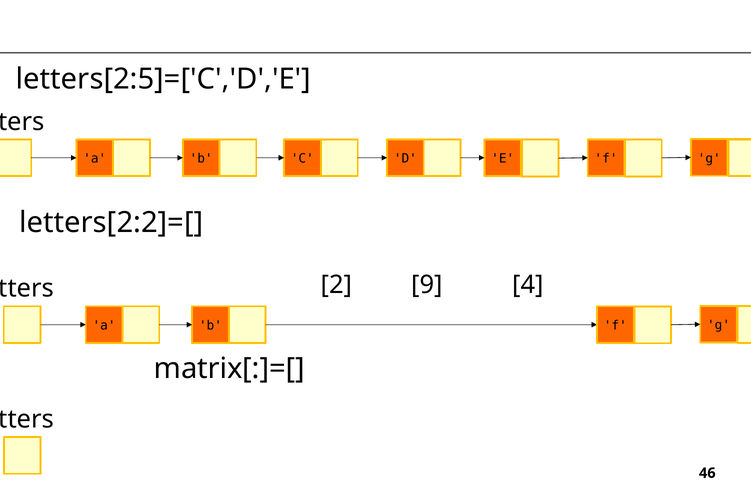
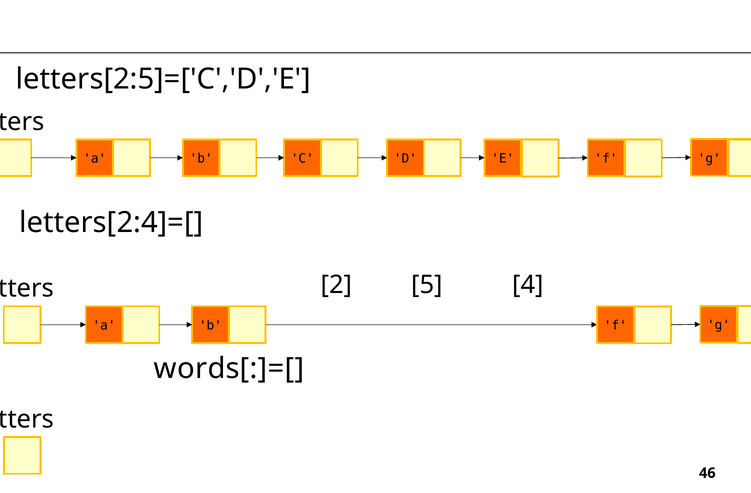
letters[2:2]=[: letters[2:2]=[ -> letters[2:4]=[
9: 9 -> 5
matrix[:]=[: matrix[:]=[ -> words[:]=[
